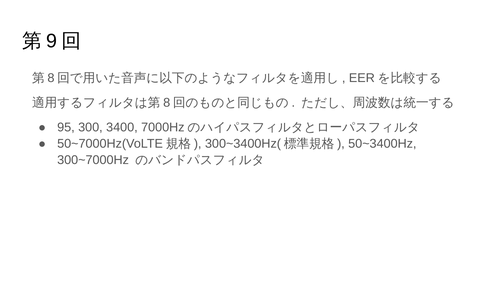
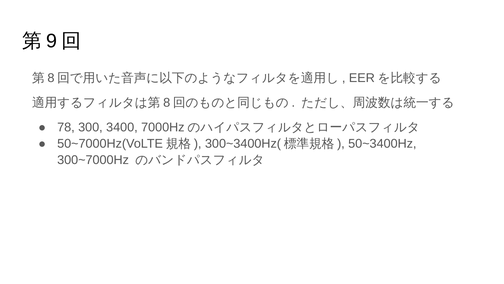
95: 95 -> 78
